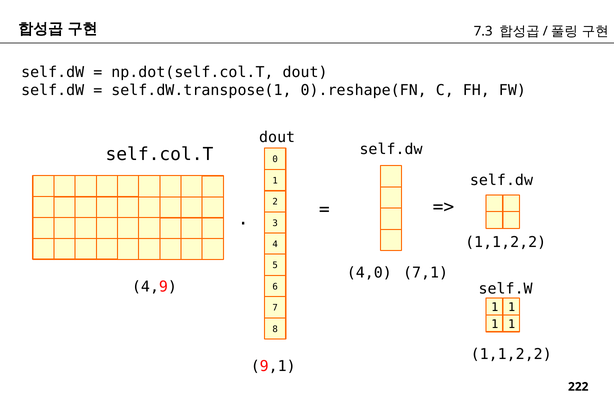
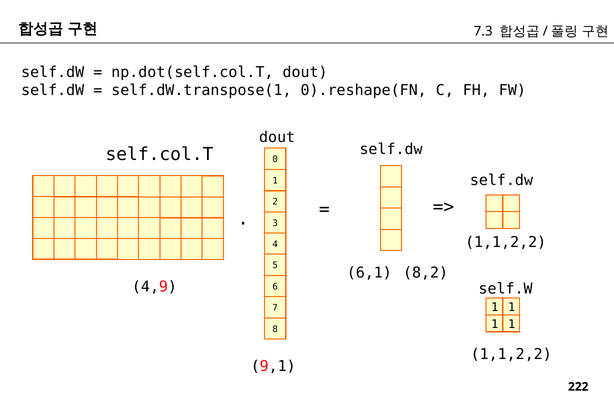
4,0: 4,0 -> 6,1
7,1: 7,1 -> 8,2
